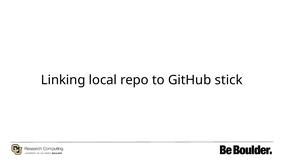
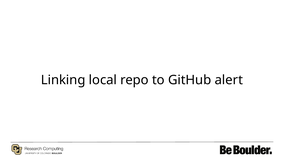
stick: stick -> alert
